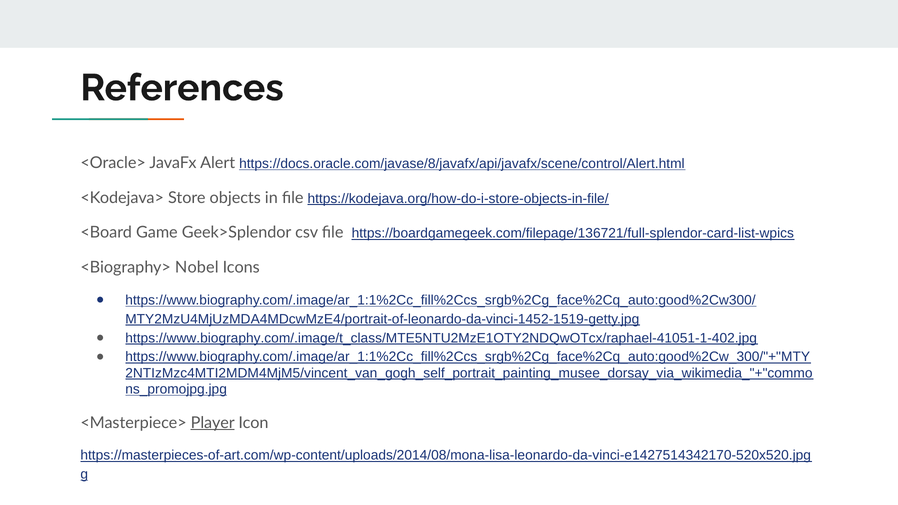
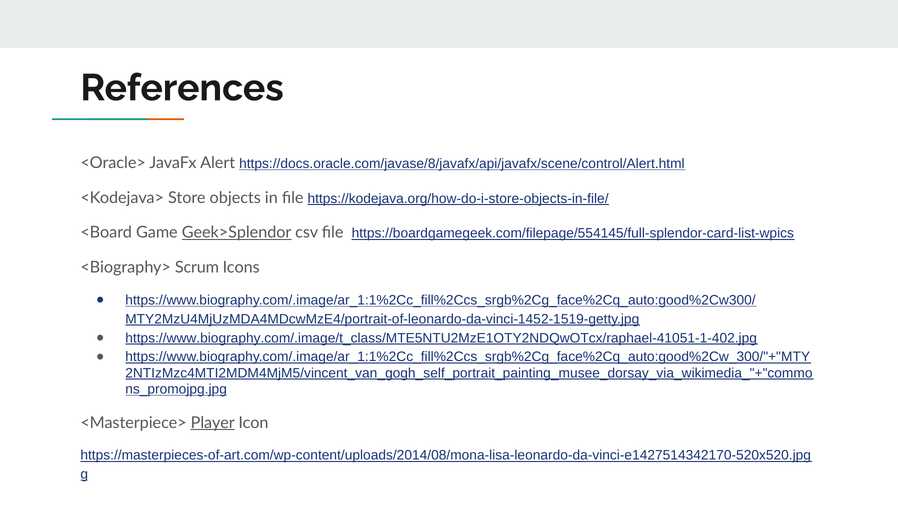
Geek>Splendor underline: none -> present
https://boardgamegeek.com/filepage/136721/full-splendor-card-list-wpics: https://boardgamegeek.com/filepage/136721/full-splendor-card-list-wpics -> https://boardgamegeek.com/filepage/554145/full-splendor-card-list-wpics
Nobel: Nobel -> Scrum
